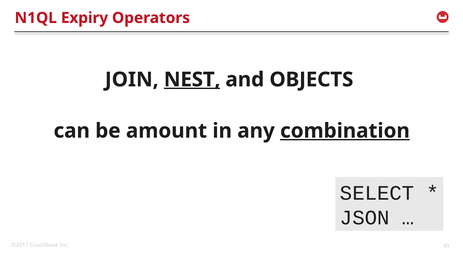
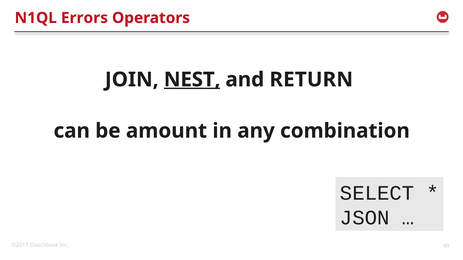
Expiry: Expiry -> Errors
OBJECTS: OBJECTS -> RETURN
combination underline: present -> none
